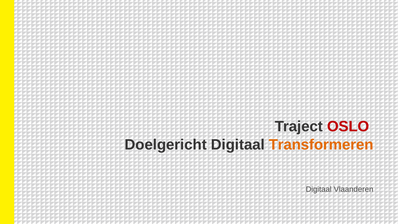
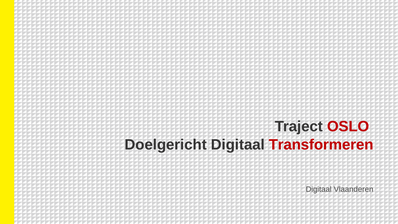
Transformeren colour: orange -> red
